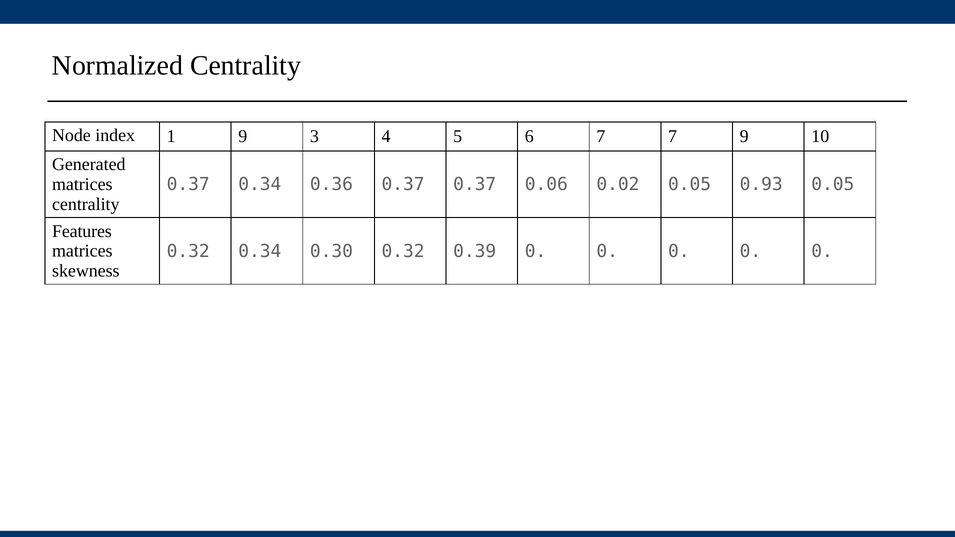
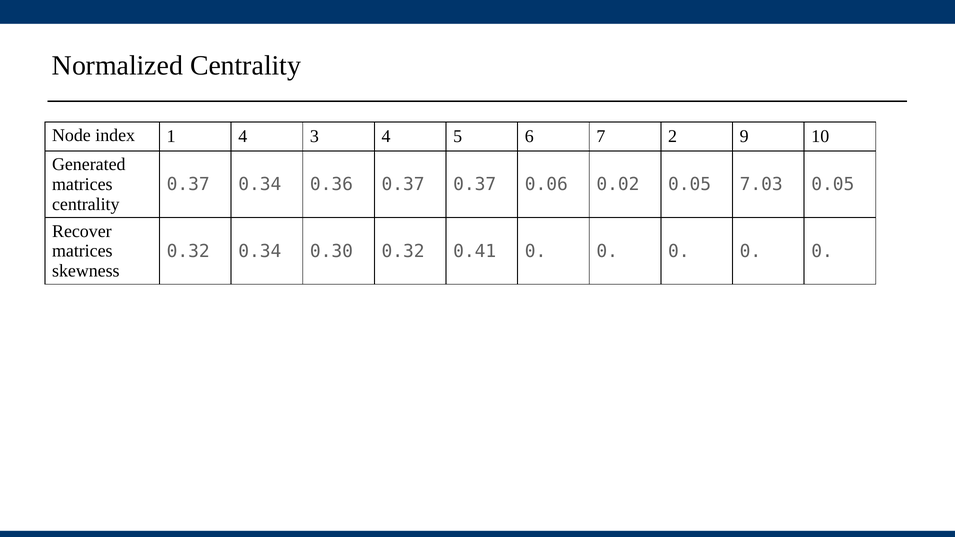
1 9: 9 -> 4
7 7: 7 -> 2
0.93: 0.93 -> 7.03
Features: Features -> Recover
0.39: 0.39 -> 0.41
